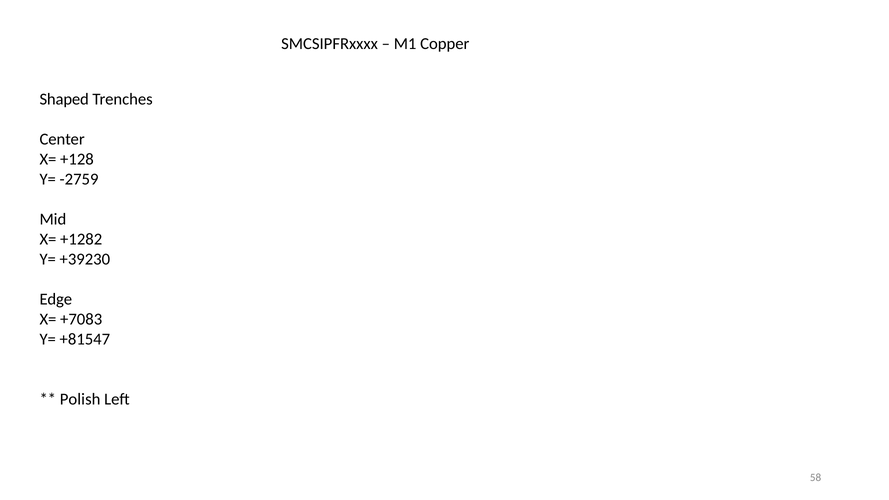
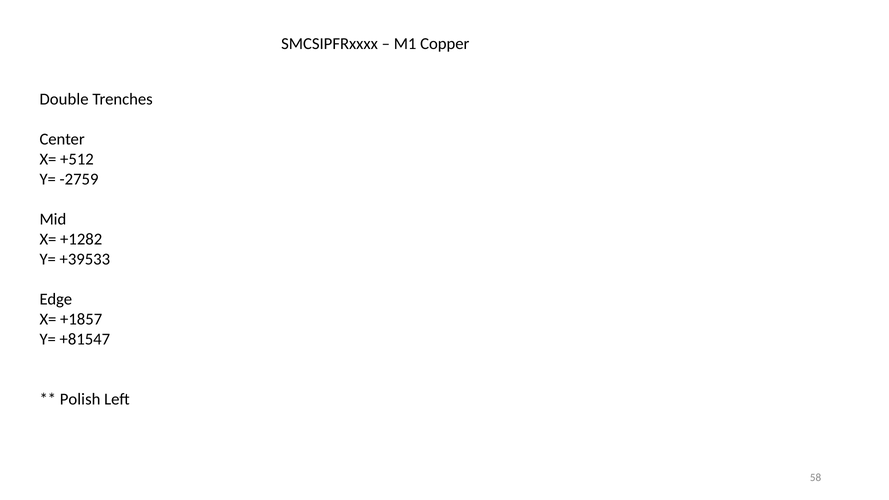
Shaped: Shaped -> Double
+128: +128 -> +512
+39230: +39230 -> +39533
+7083: +7083 -> +1857
